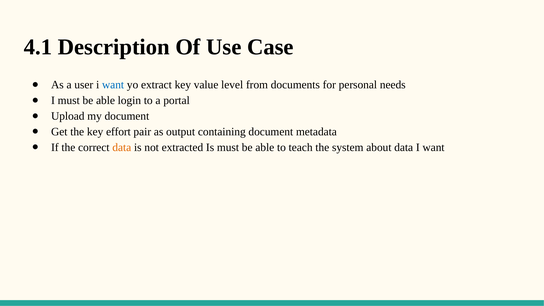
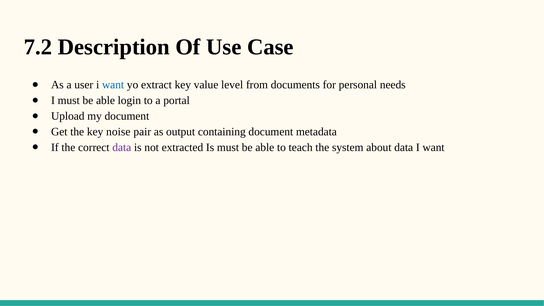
4.1: 4.1 -> 7.2
effort: effort -> noise
data at (122, 147) colour: orange -> purple
